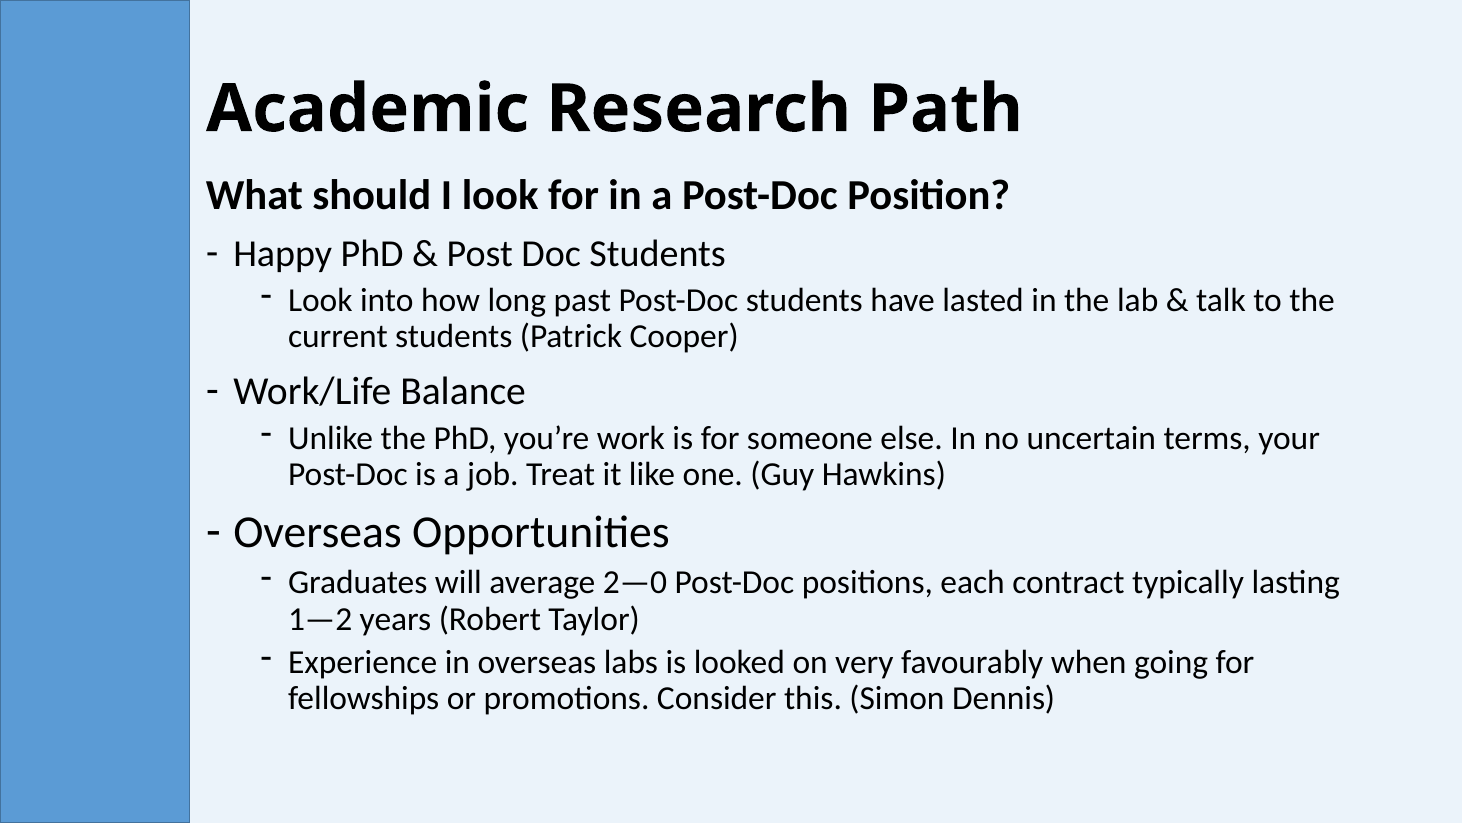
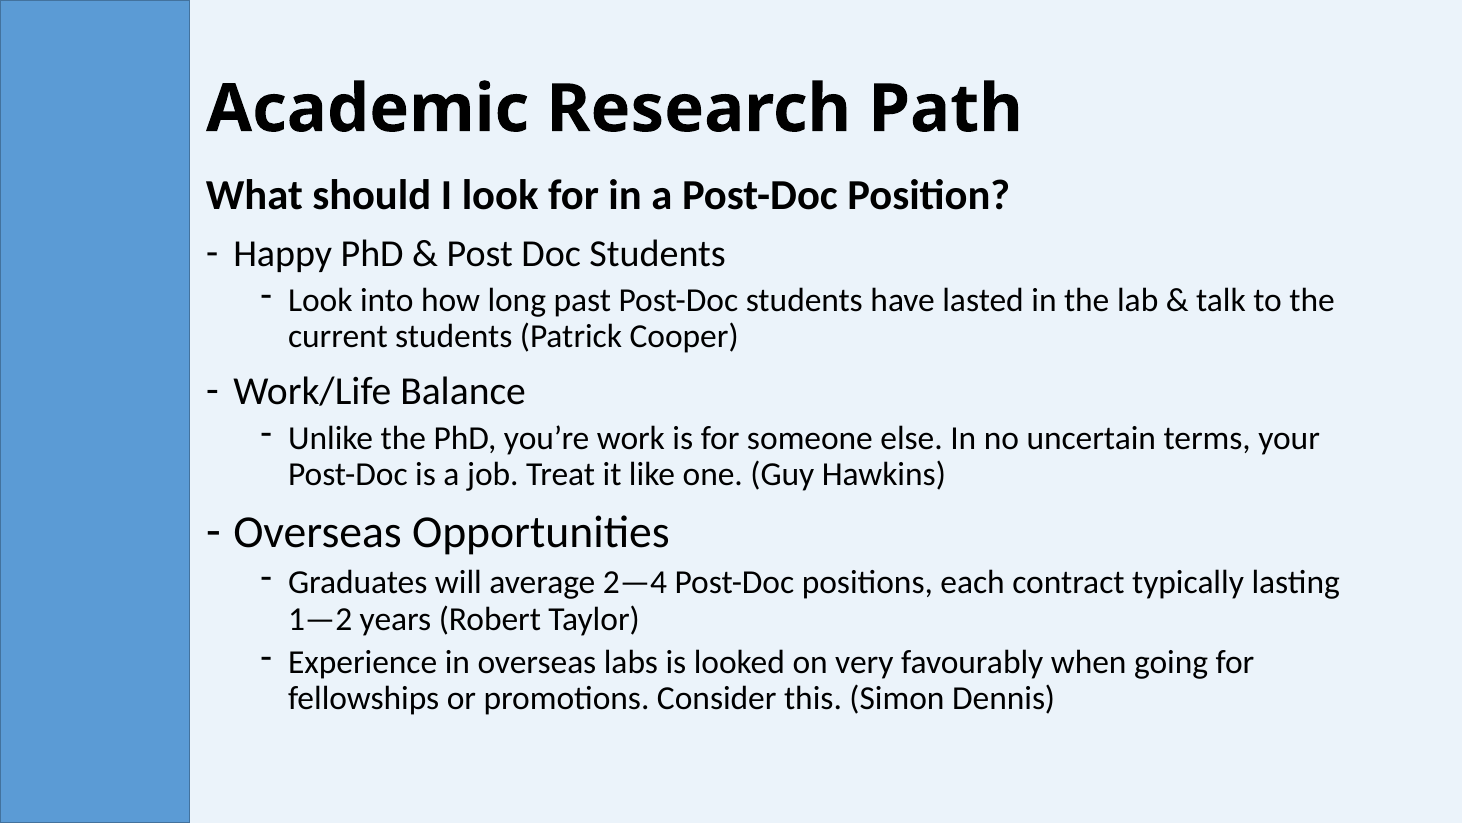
2—0: 2—0 -> 2—4
